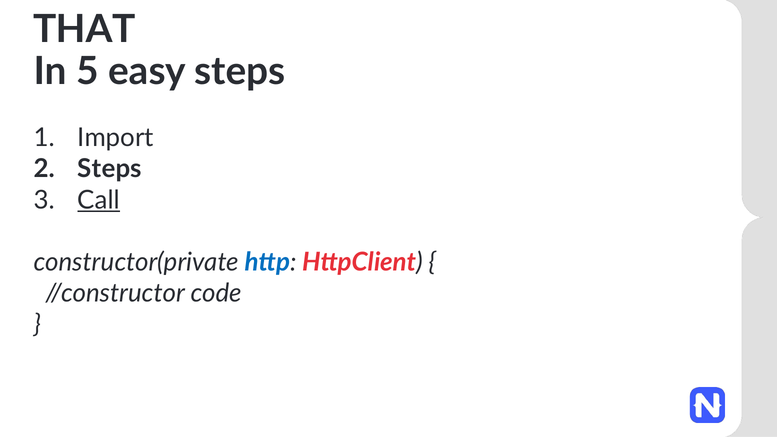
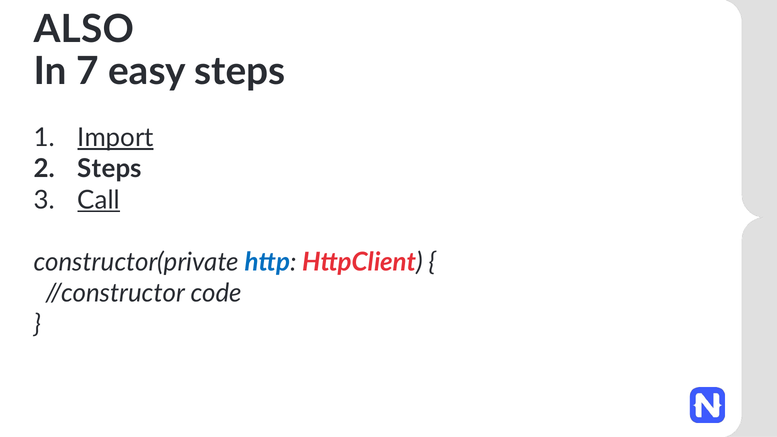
THAT: THAT -> ALSO
5: 5 -> 7
Import underline: none -> present
